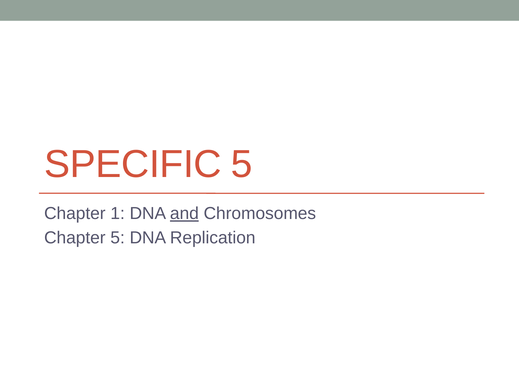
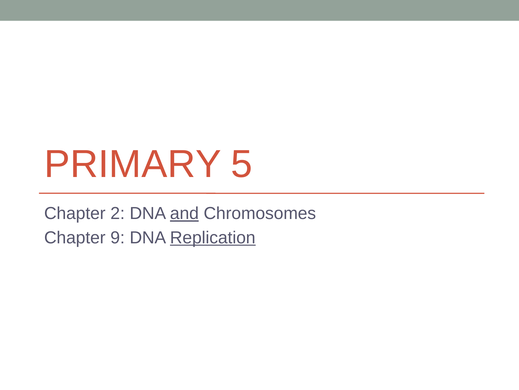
SPECIFIC: SPECIFIC -> PRIMARY
1: 1 -> 2
Chapter 5: 5 -> 9
Replication underline: none -> present
